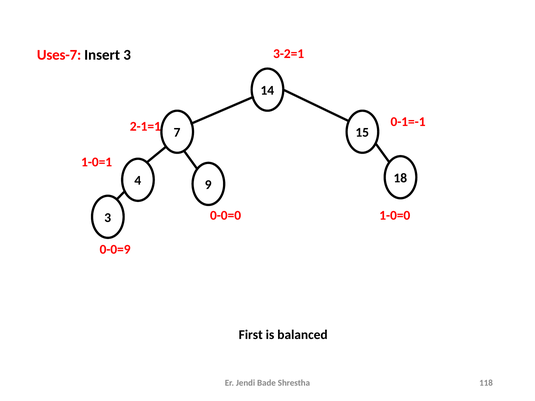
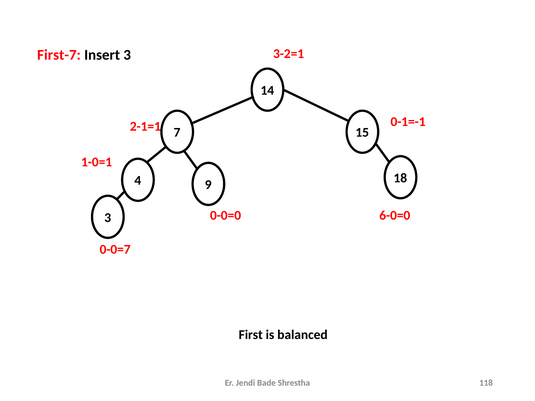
Uses-7: Uses-7 -> First-7
1-0=0: 1-0=0 -> 6-0=0
0-0=9: 0-0=9 -> 0-0=7
